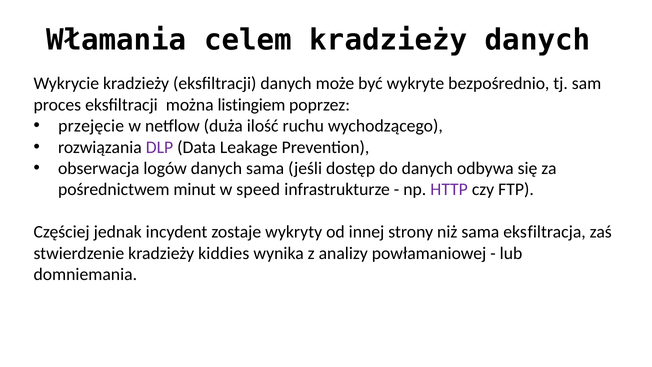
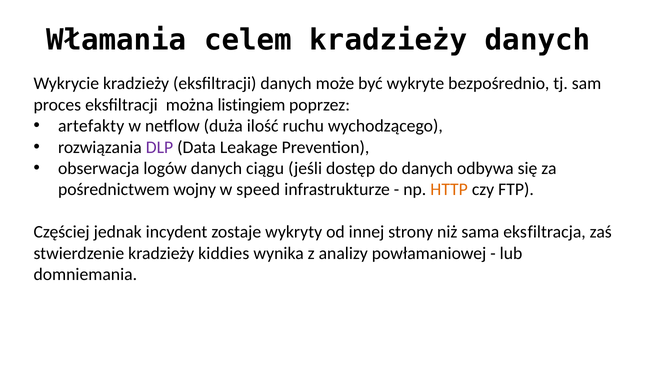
przejęcie: przejęcie -> artefakty
danych sama: sama -> ciągu
minut: minut -> wojny
HTTP colour: purple -> orange
